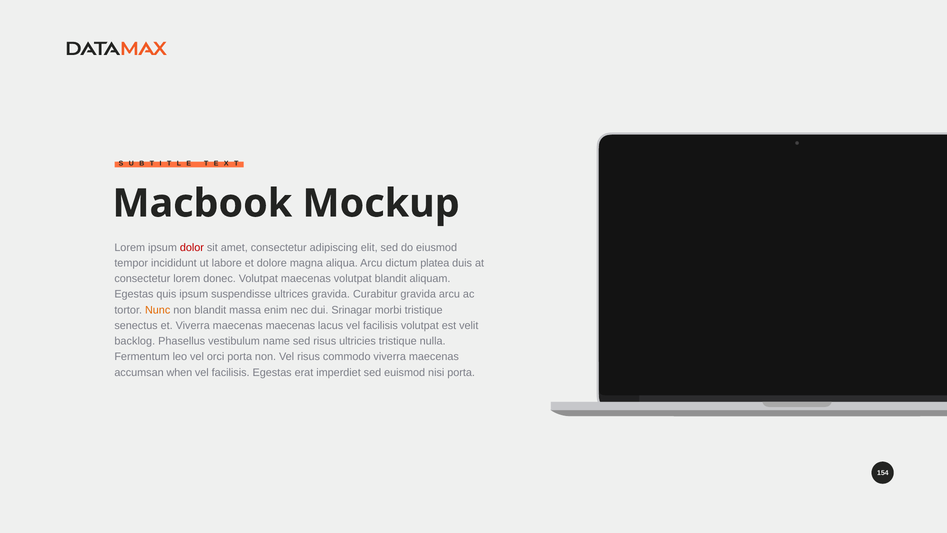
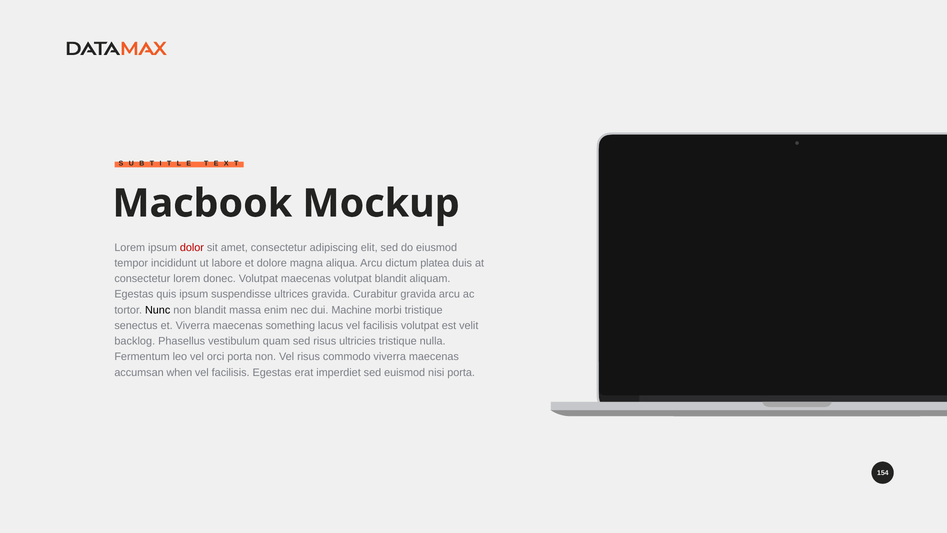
Nunc colour: orange -> black
Srinagar: Srinagar -> Machine
maecenas maecenas: maecenas -> something
name: name -> quam
